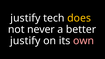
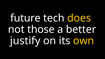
justify at (25, 18): justify -> future
never: never -> those
own colour: pink -> yellow
